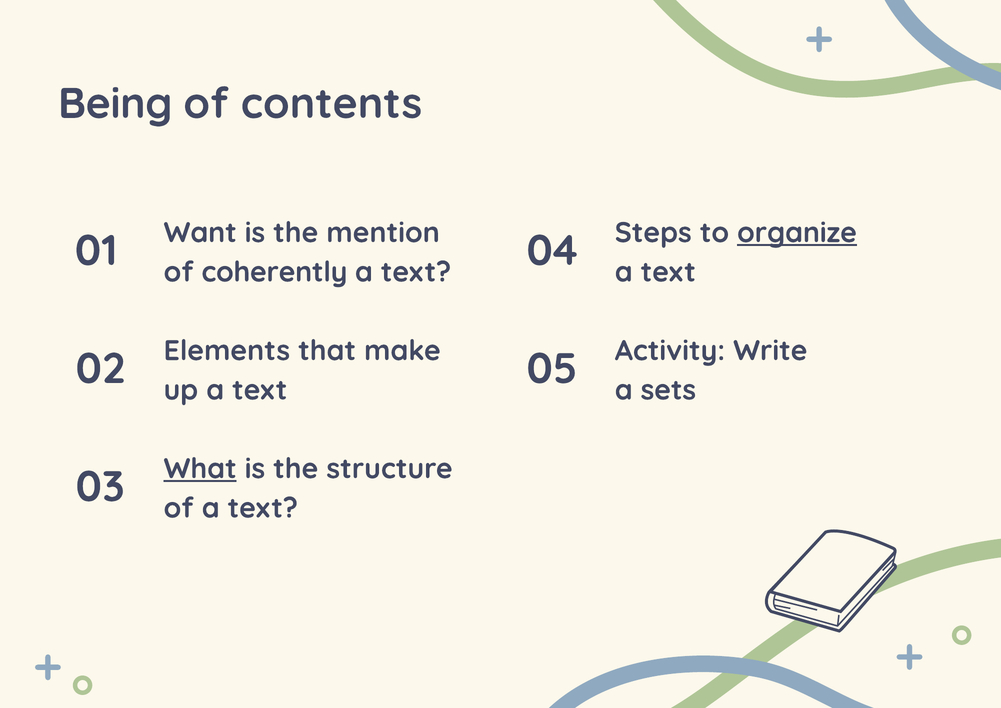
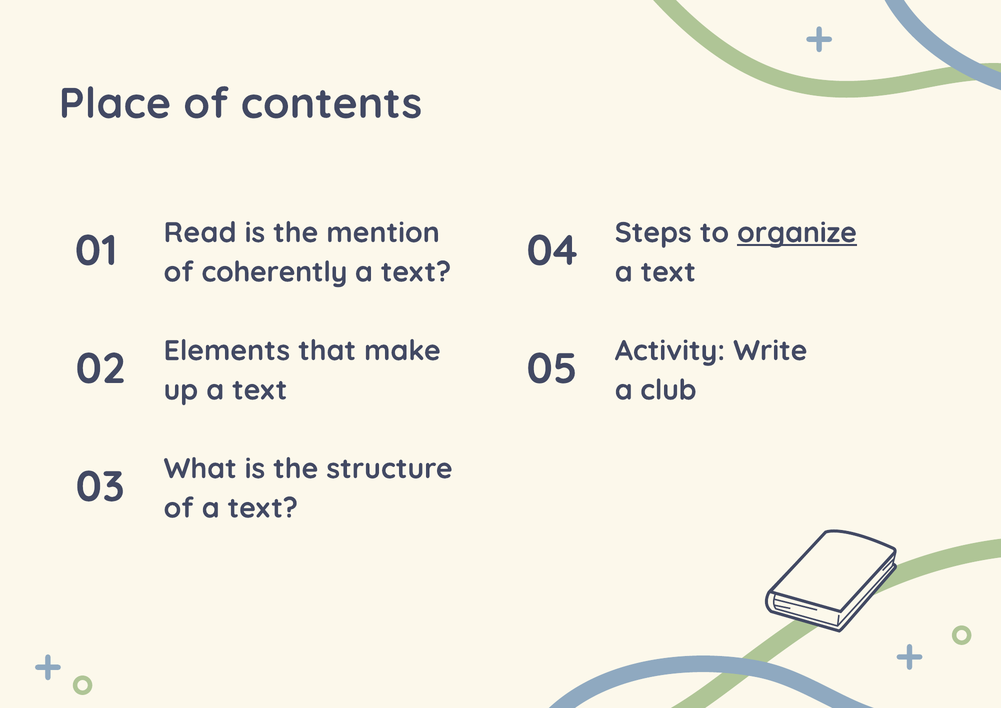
Being: Being -> Place
Want: Want -> Read
sets: sets -> club
What underline: present -> none
